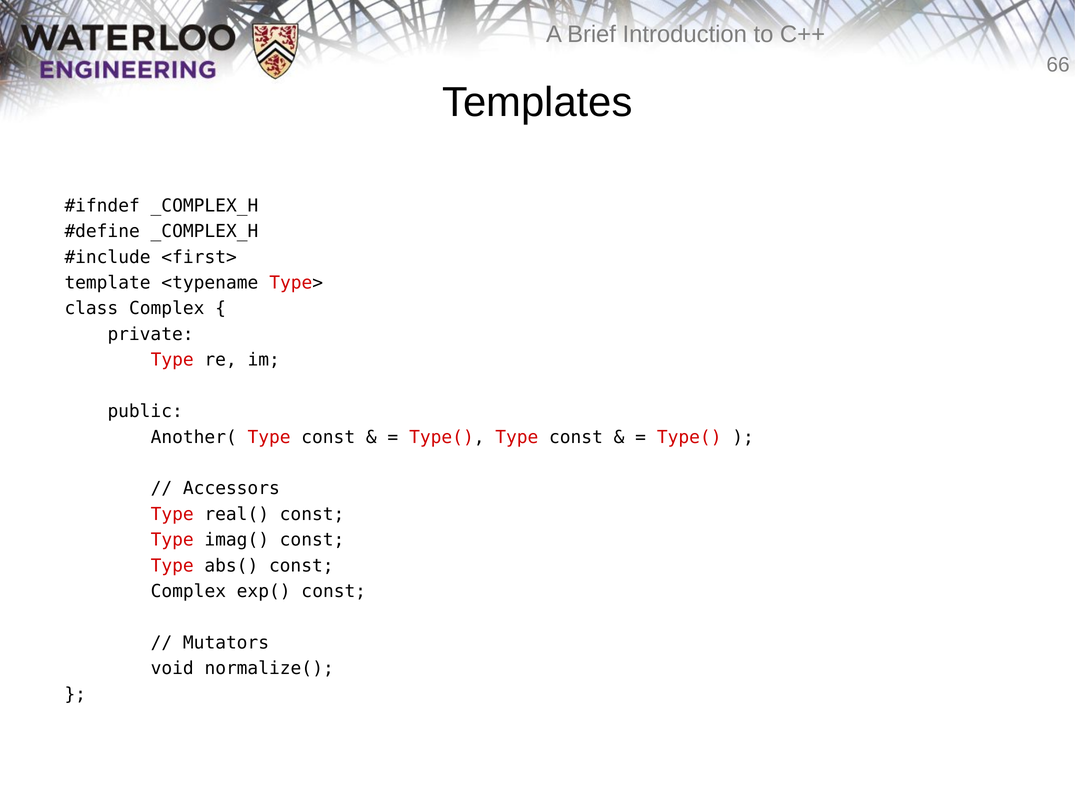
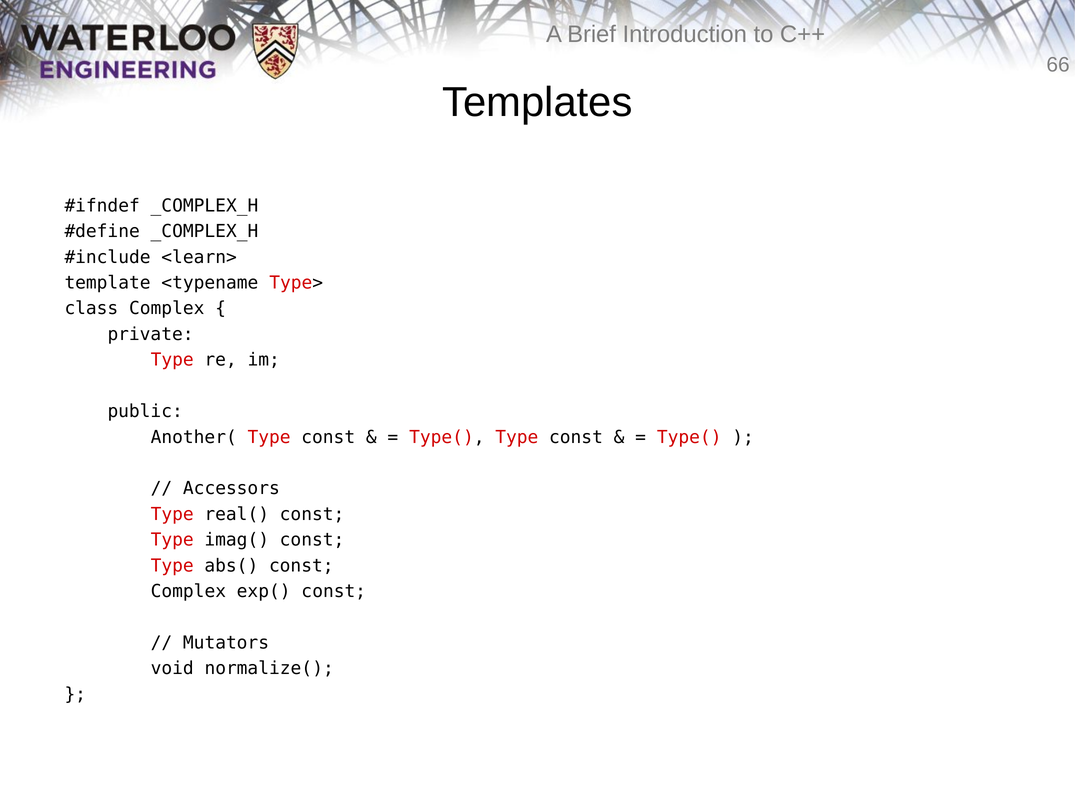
<first>: <first> -> <learn>
